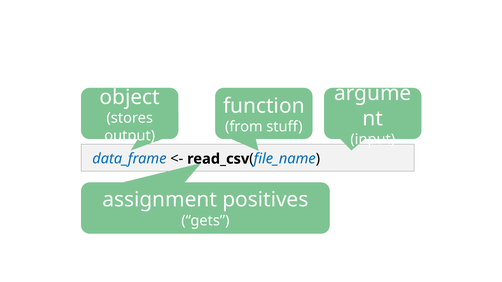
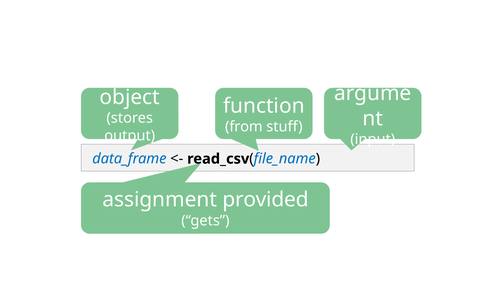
positives: positives -> provided
